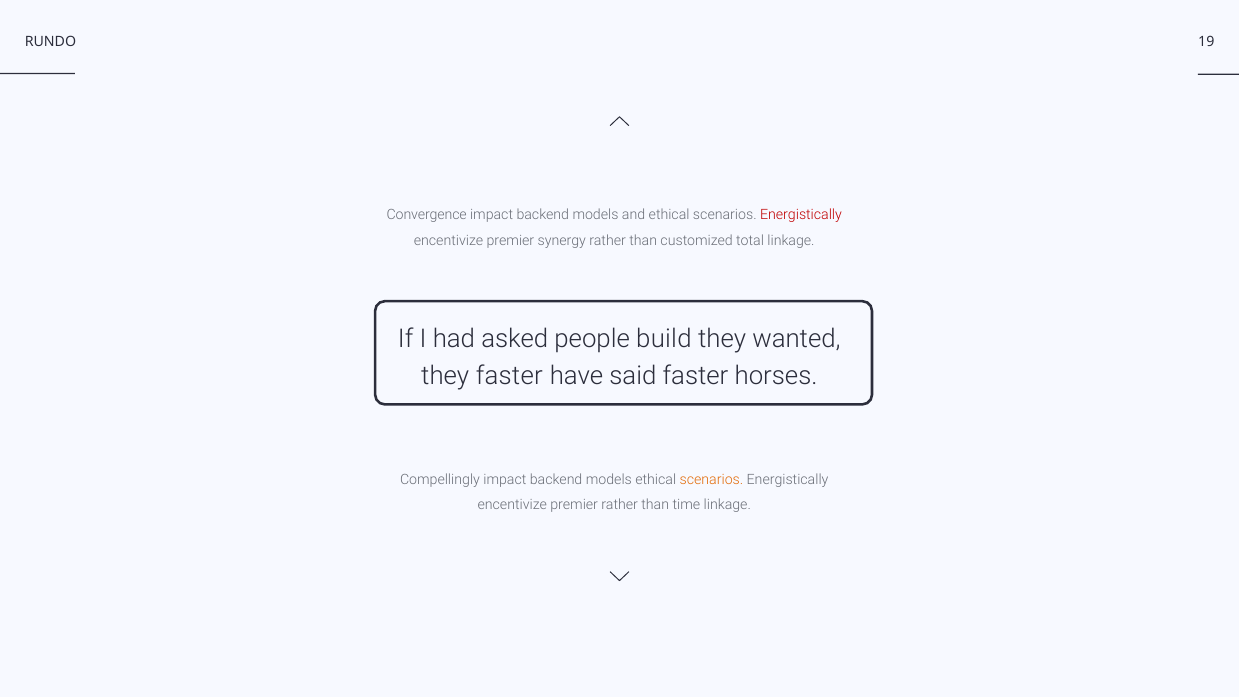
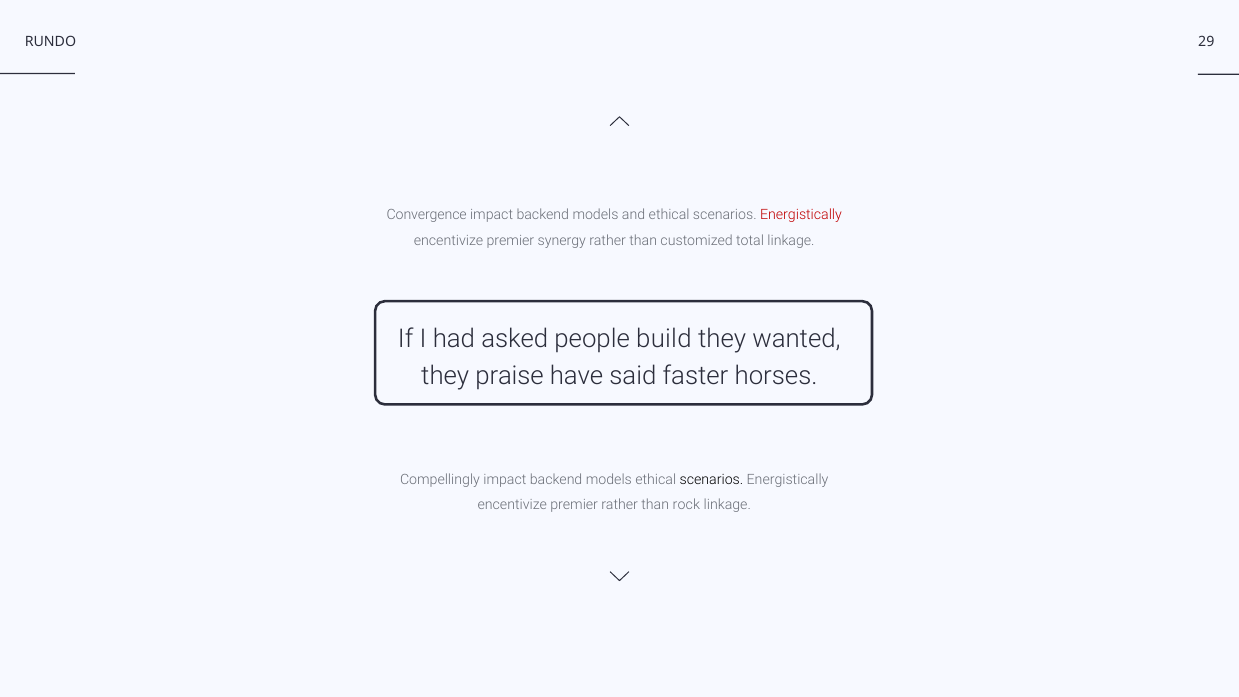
19: 19 -> 29
they faster: faster -> praise
scenarios at (711, 480) colour: orange -> black
time: time -> rock
